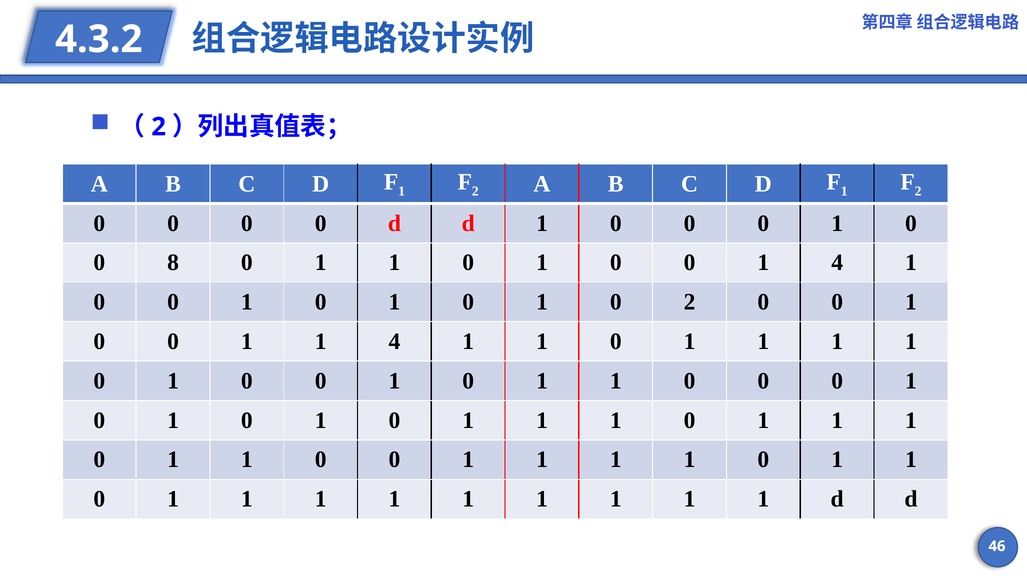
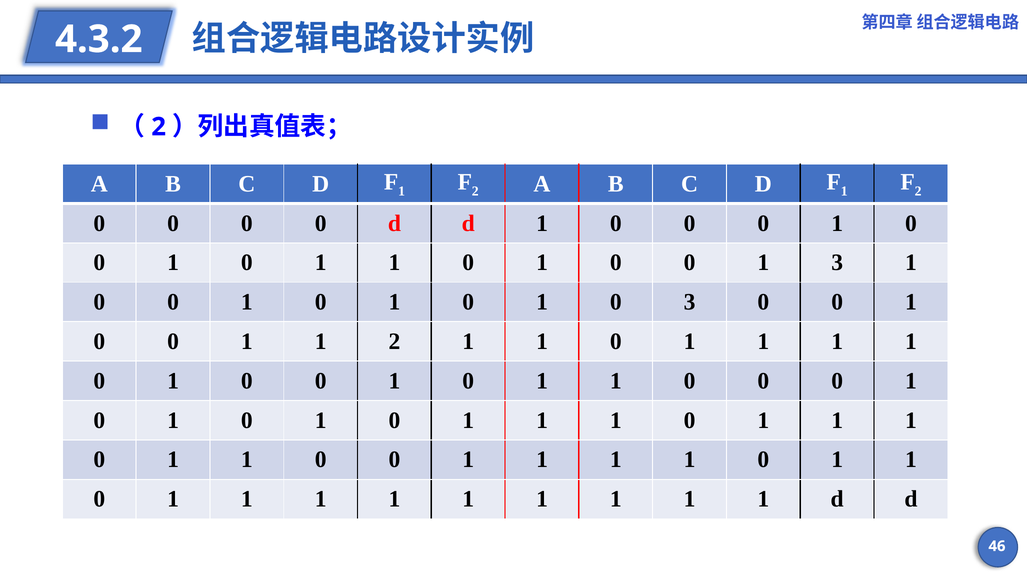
8 at (173, 263): 8 -> 1
0 1 4: 4 -> 3
0 2: 2 -> 3
1 1 4: 4 -> 2
